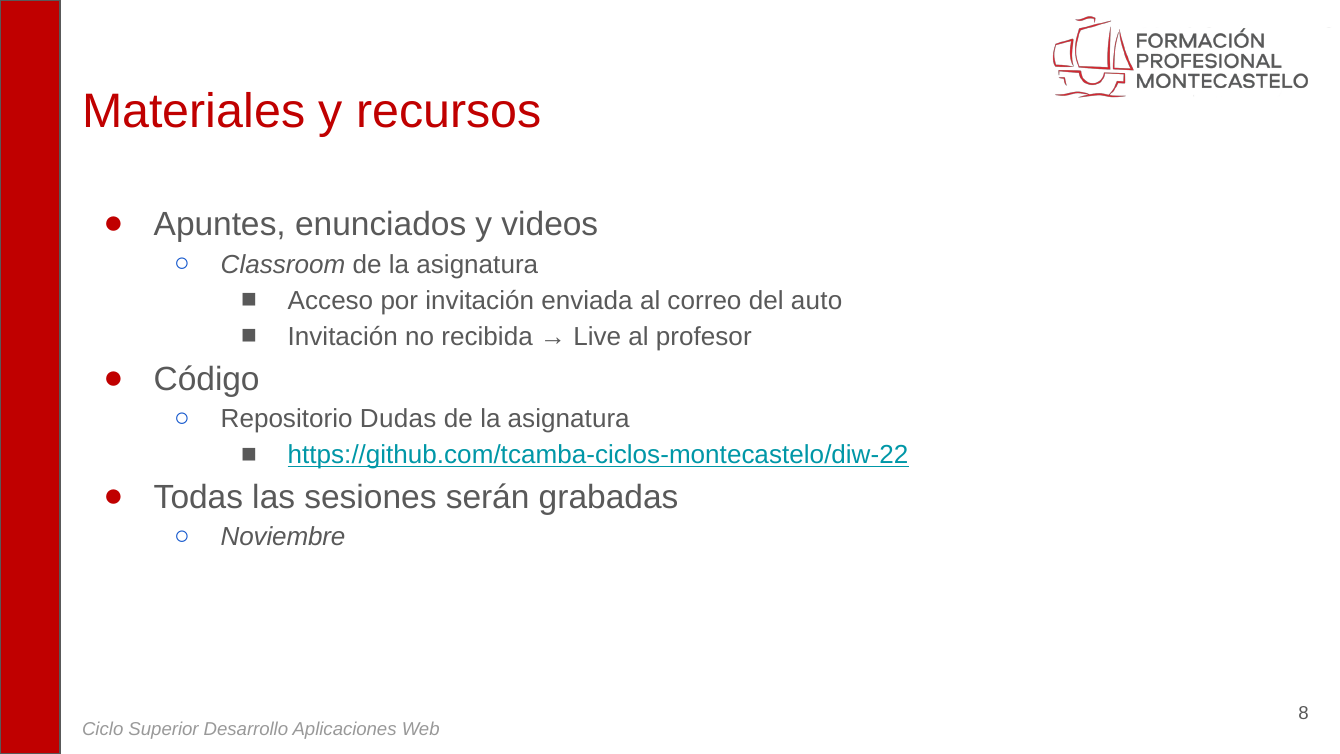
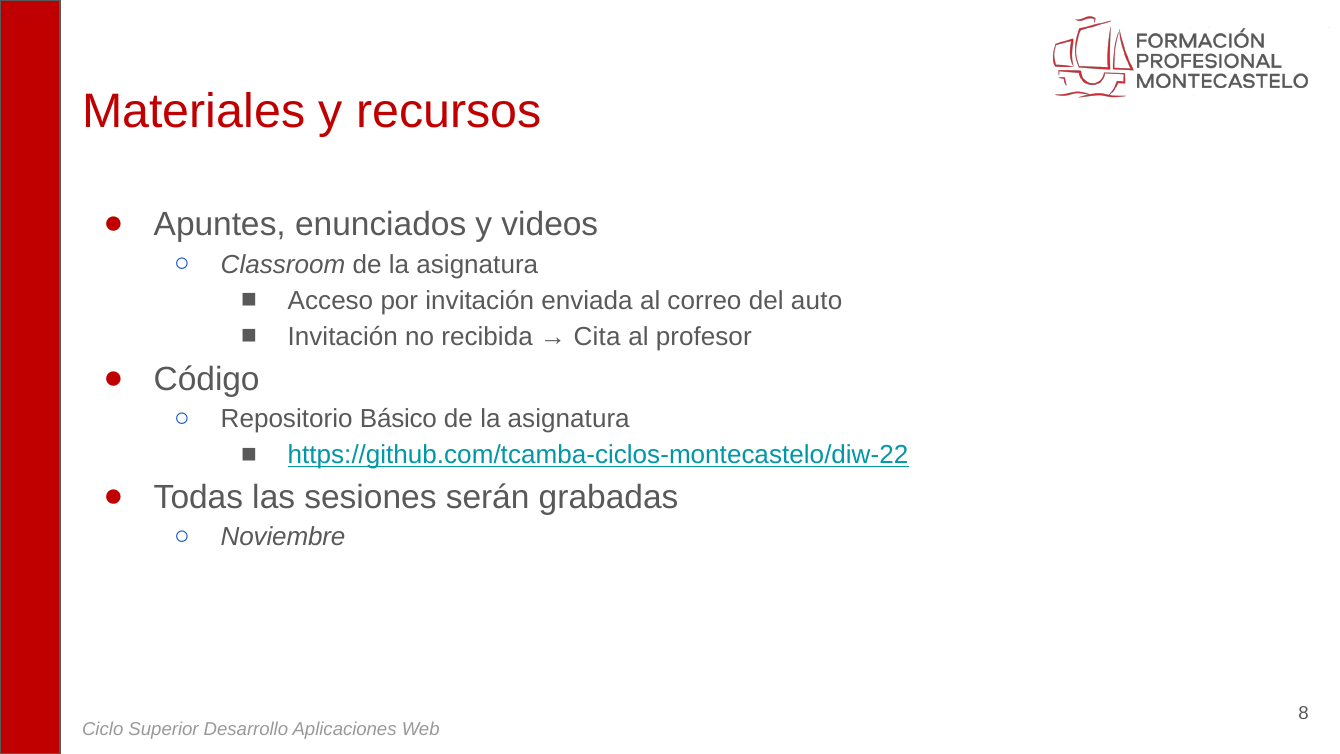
Live: Live -> Cita
Dudas: Dudas -> Básico
